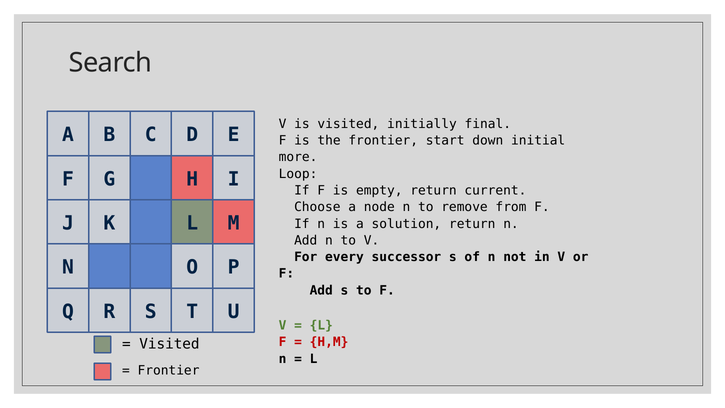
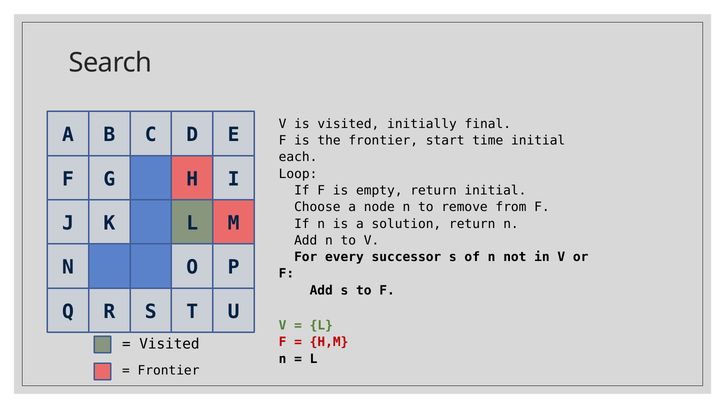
down: down -> time
more: more -> each
return current: current -> initial
